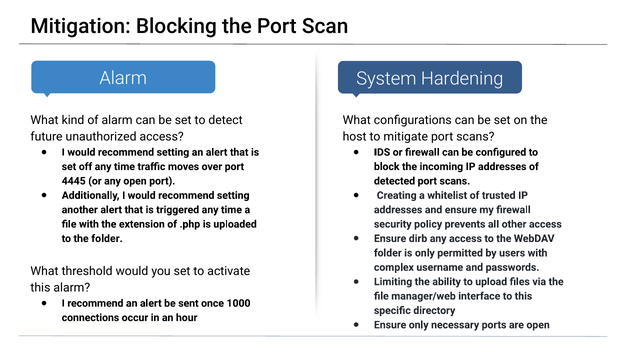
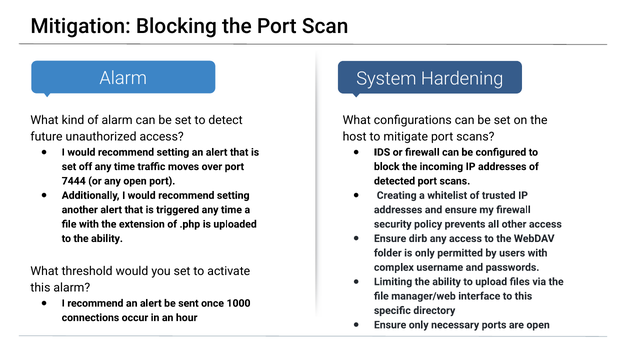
4445: 4445 -> 7444
to the folder: folder -> ability
